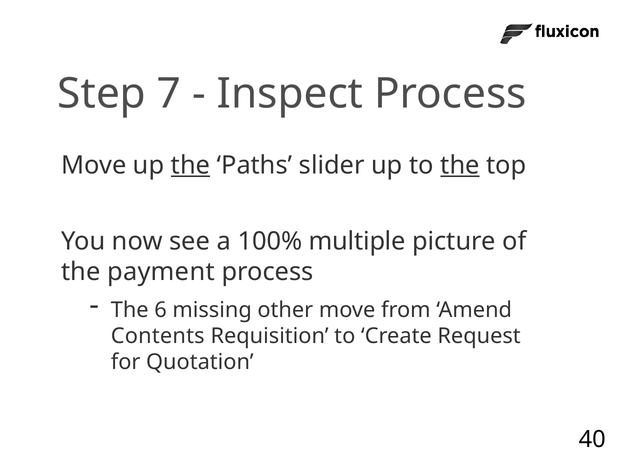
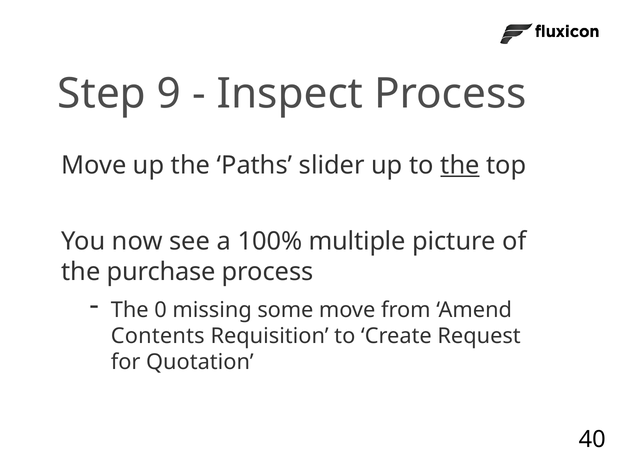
7: 7 -> 9
the at (191, 165) underline: present -> none
payment: payment -> purchase
6: 6 -> 0
other: other -> some
